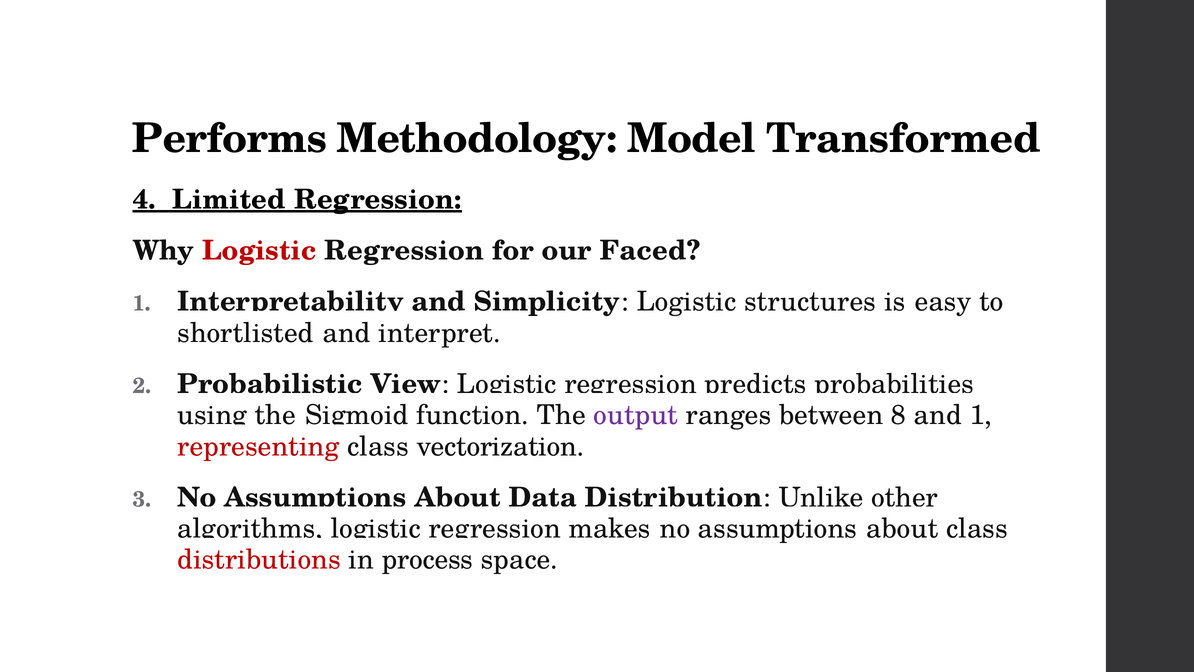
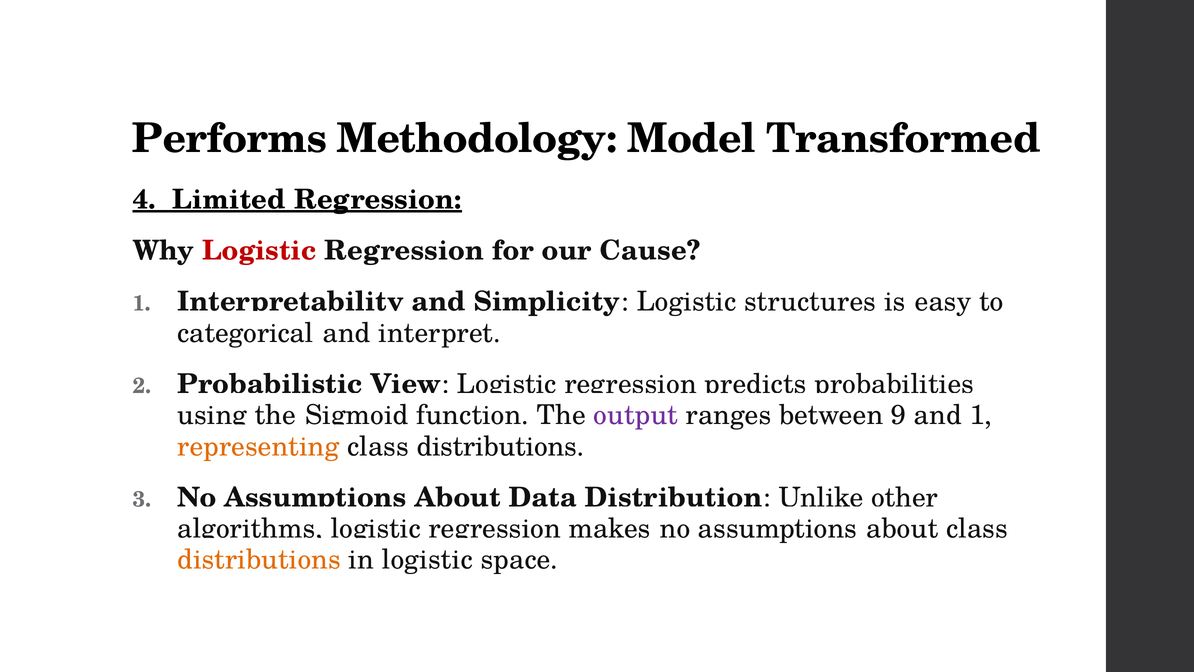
Faced: Faced -> Cause
shortlisted: shortlisted -> categorical
8: 8 -> 9
representing colour: red -> orange
vectorization at (500, 446): vectorization -> distributions
distributions at (259, 560) colour: red -> orange
in process: process -> logistic
